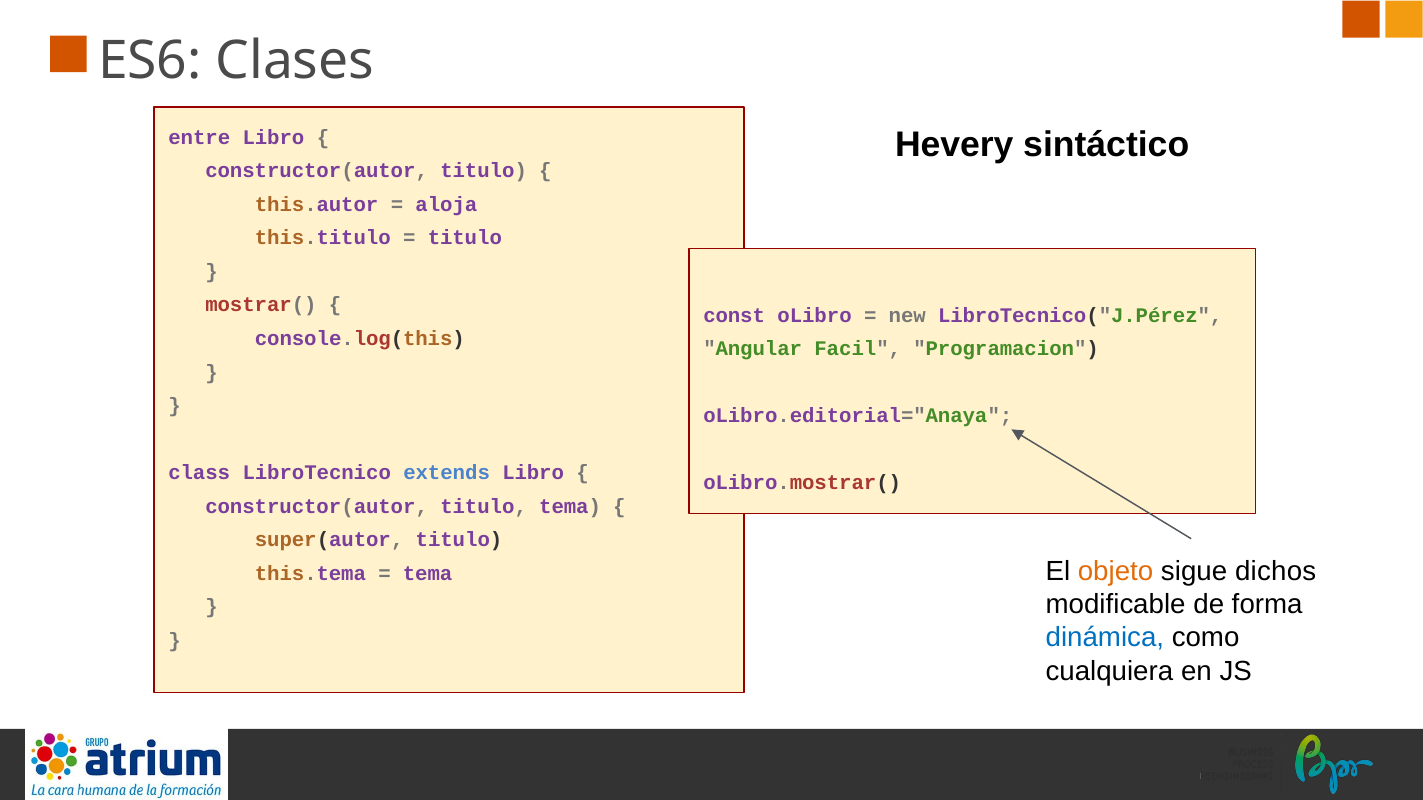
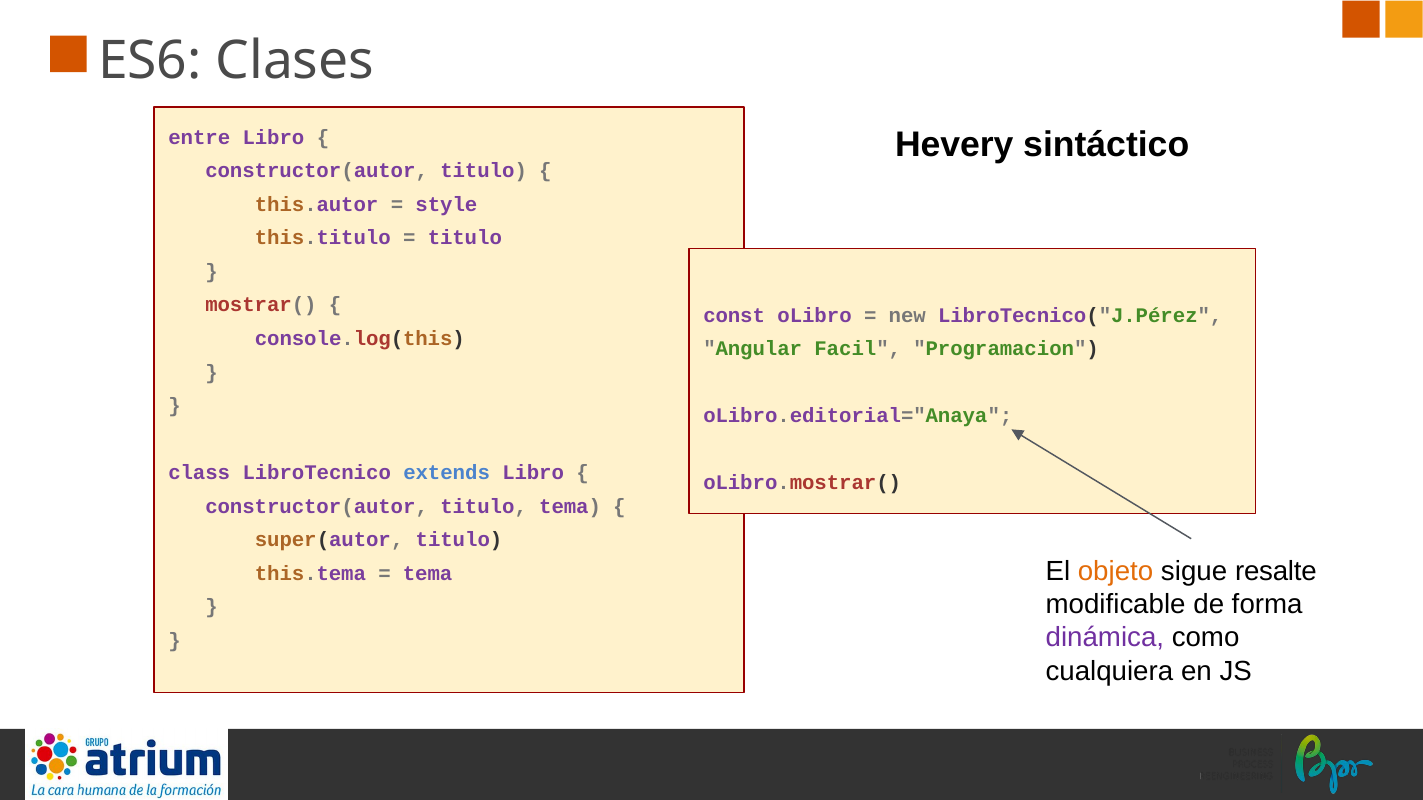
aloja: aloja -> style
dichos: dichos -> resalte
dinámica colour: blue -> purple
